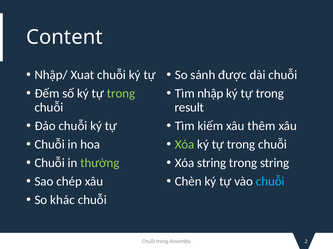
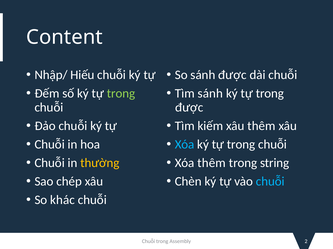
Xuat: Xuat -> Hiếu
Tìm nhập: nhập -> sánh
result at (189, 108): result -> được
Xóa at (185, 145) colour: light green -> light blue
thường colour: light green -> yellow
Xóa string: string -> thêm
